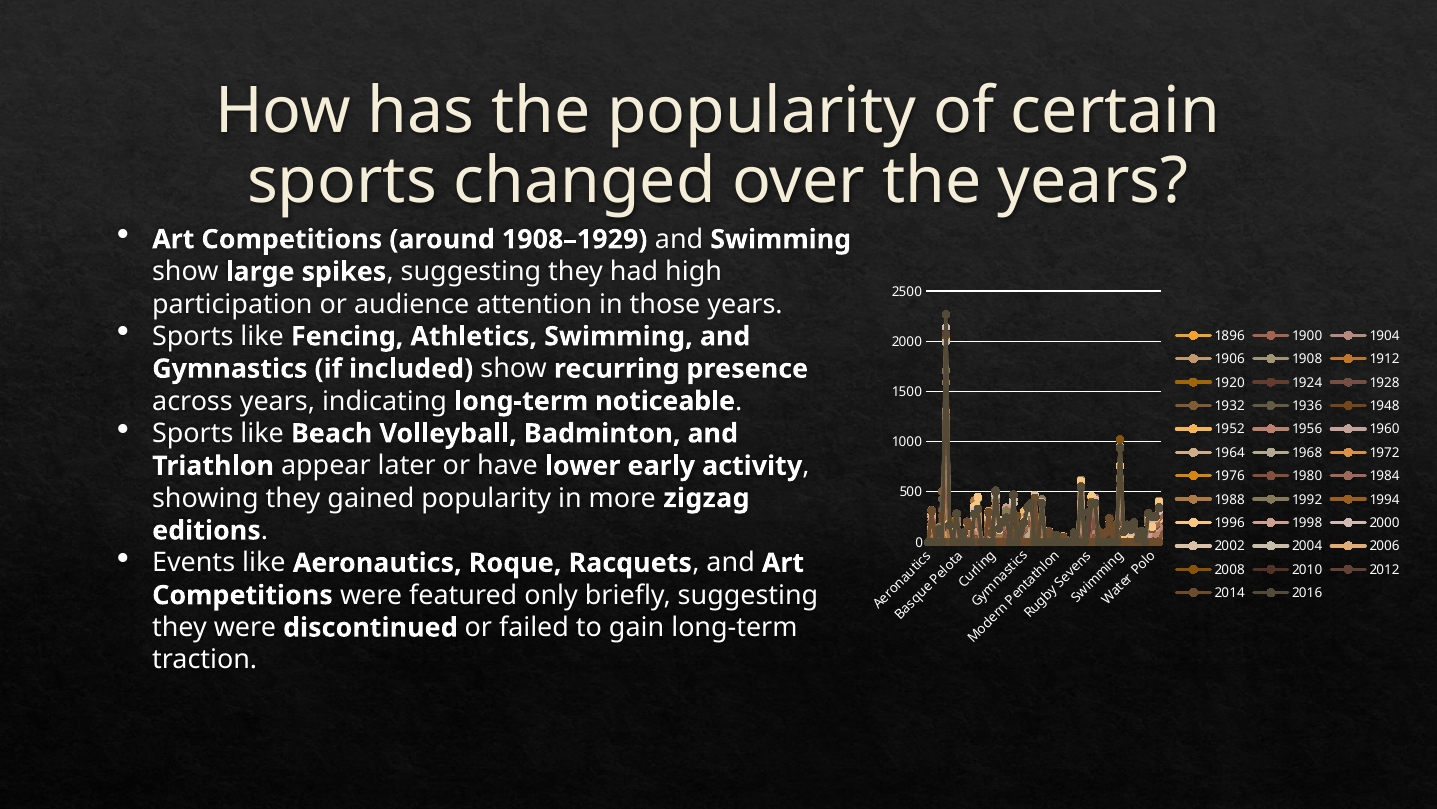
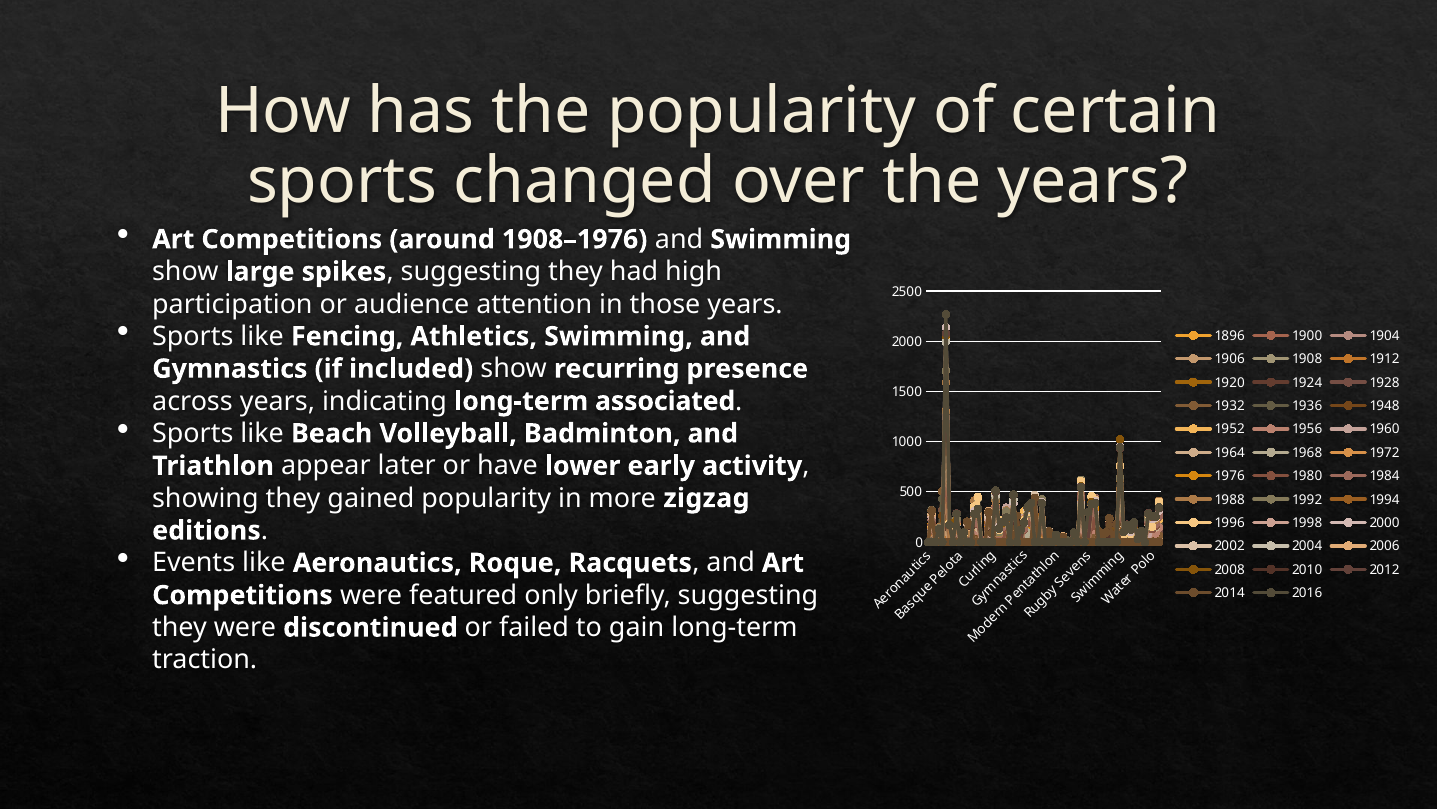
1908–1929: 1908–1929 -> 1908–1976
noticeable: noticeable -> associated
